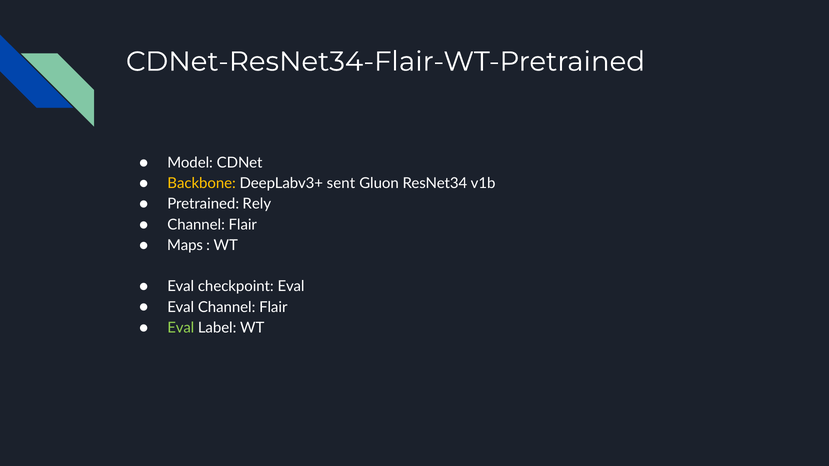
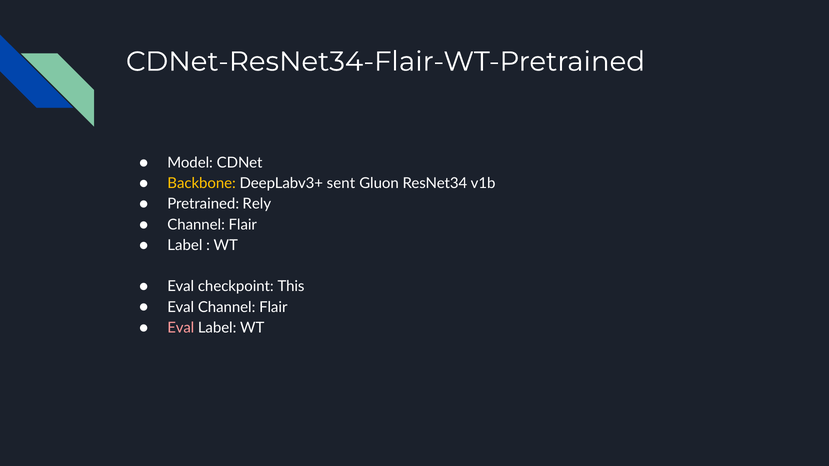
Maps at (185, 245): Maps -> Label
checkpoint Eval: Eval -> This
Eval at (181, 328) colour: light green -> pink
